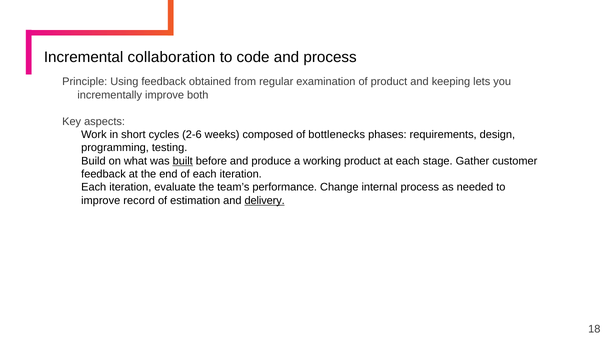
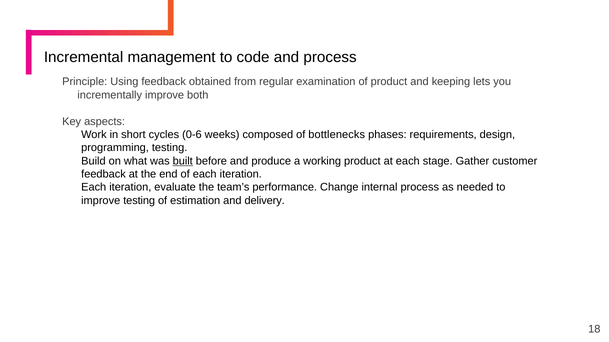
collaboration: collaboration -> management
2-6: 2-6 -> 0-6
improve record: record -> testing
delivery underline: present -> none
